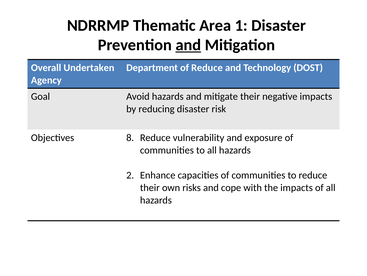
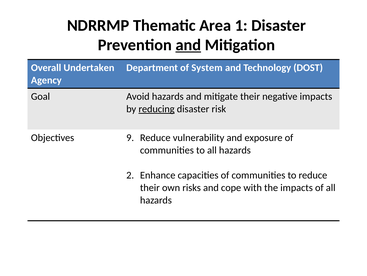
of Reduce: Reduce -> System
reducing underline: none -> present
8: 8 -> 9
